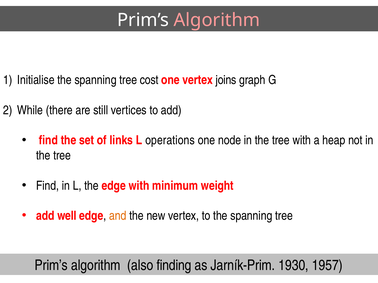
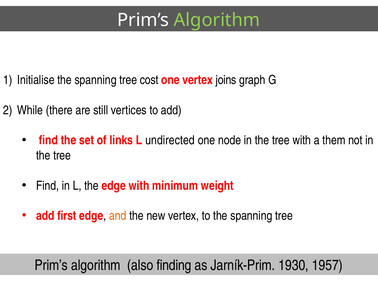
Algorithm at (217, 20) colour: pink -> light green
operations: operations -> undirected
heap: heap -> them
well: well -> first
